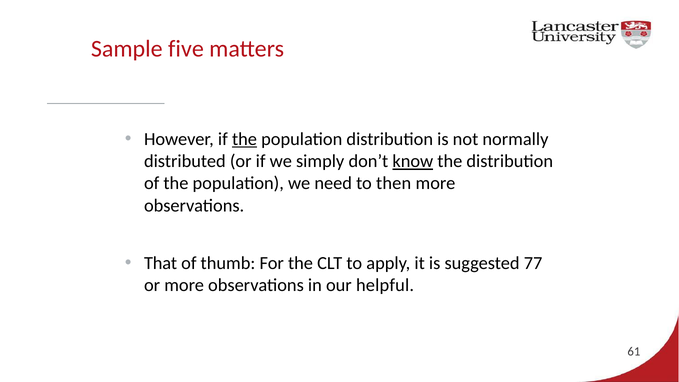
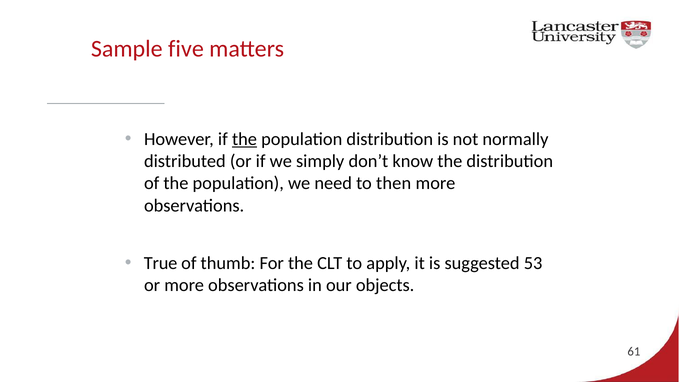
know underline: present -> none
That: That -> True
77: 77 -> 53
helpful: helpful -> objects
